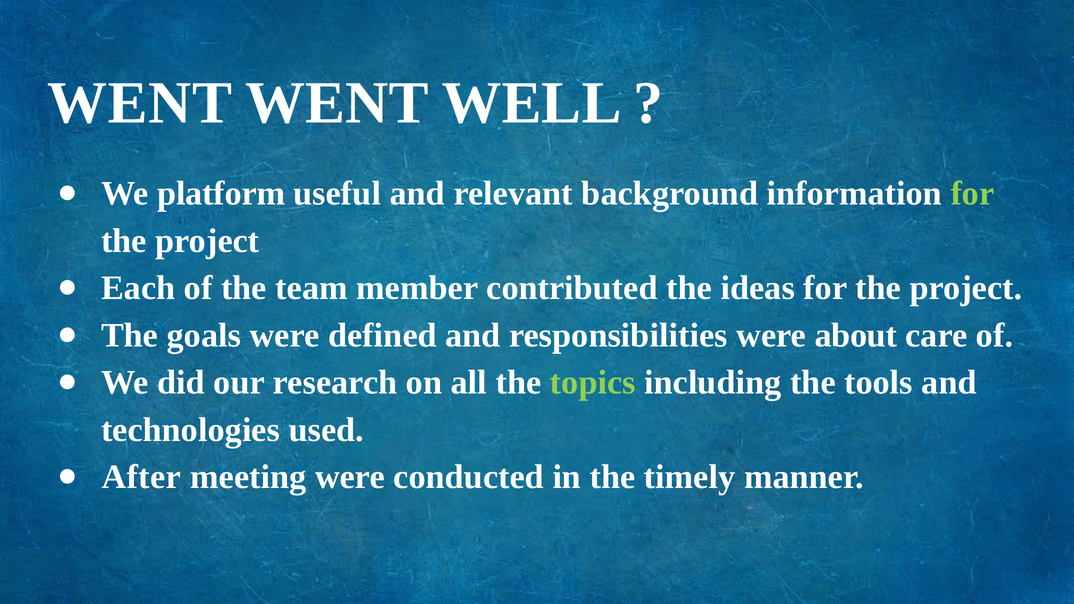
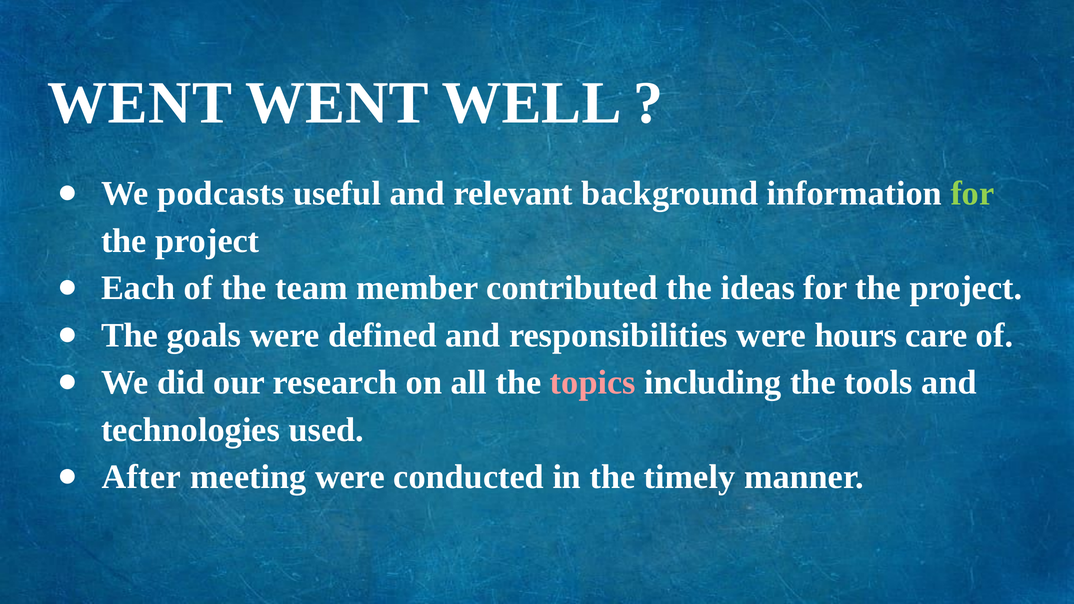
platform: platform -> podcasts
about: about -> hours
topics colour: light green -> pink
